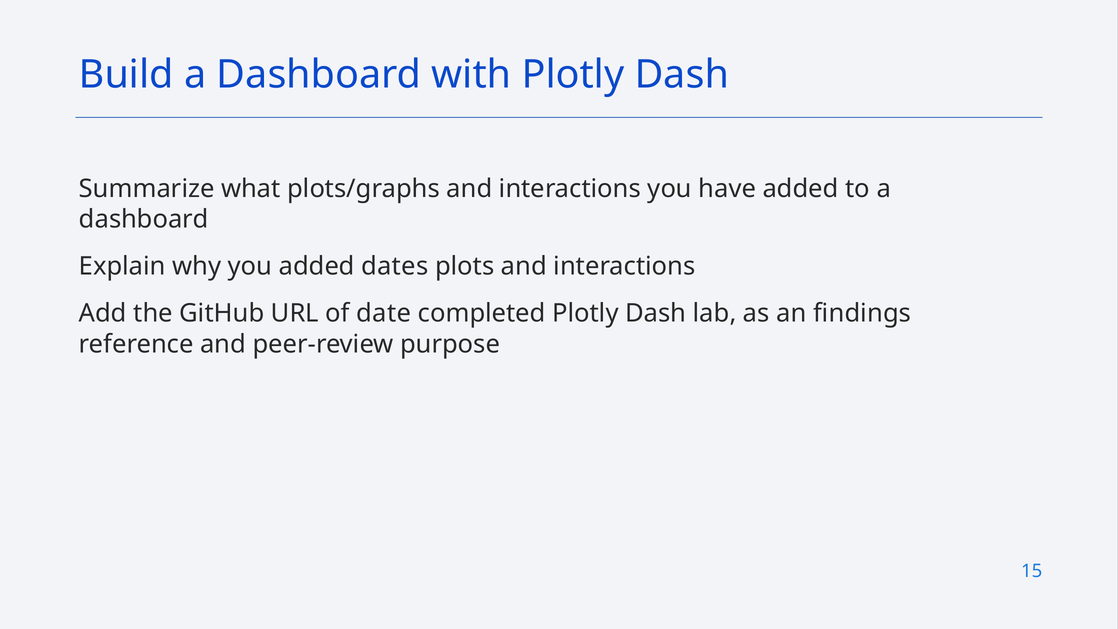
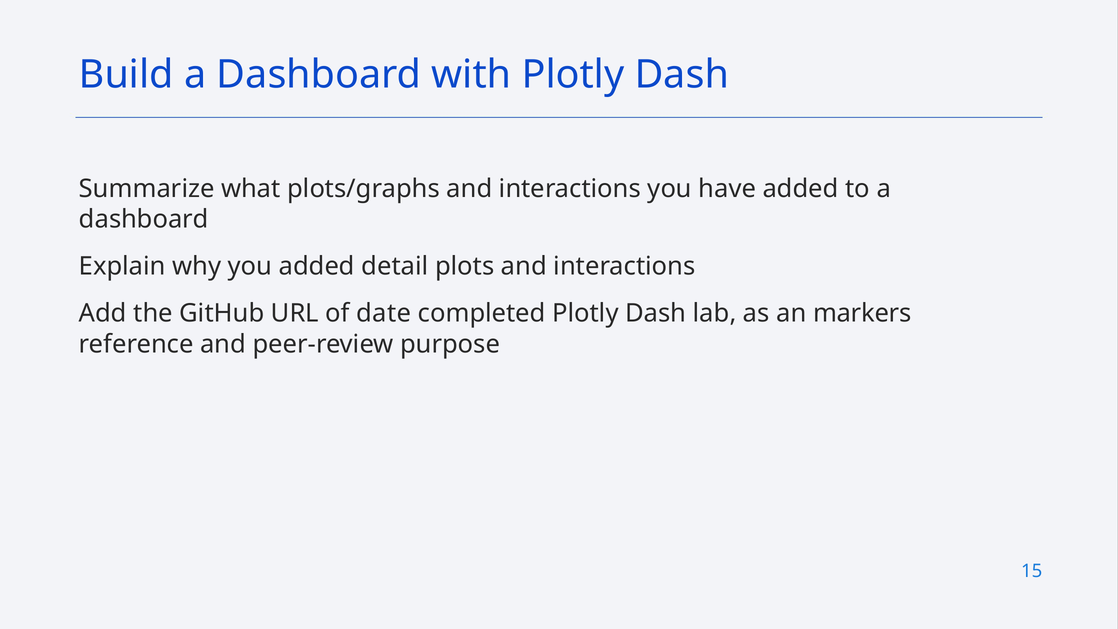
dates: dates -> detail
findings: findings -> markers
